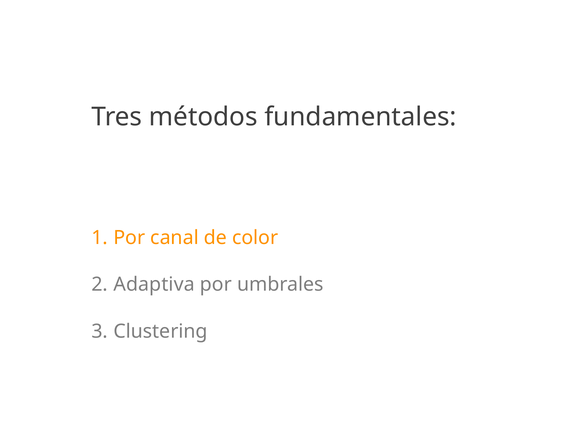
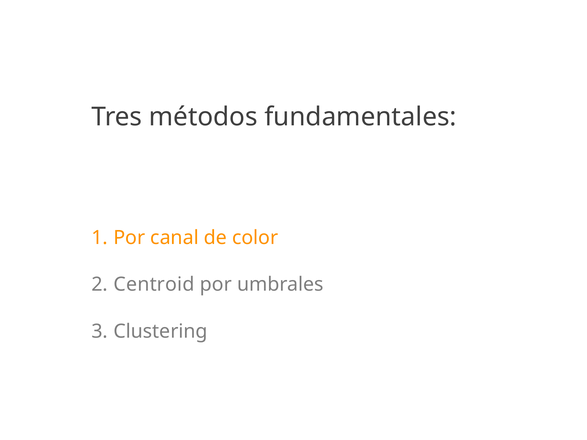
Adaptiva: Adaptiva -> Centroid
